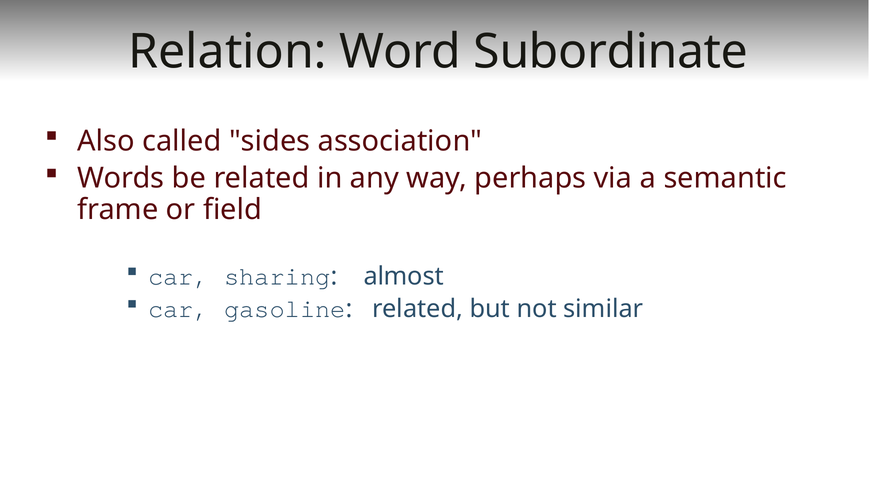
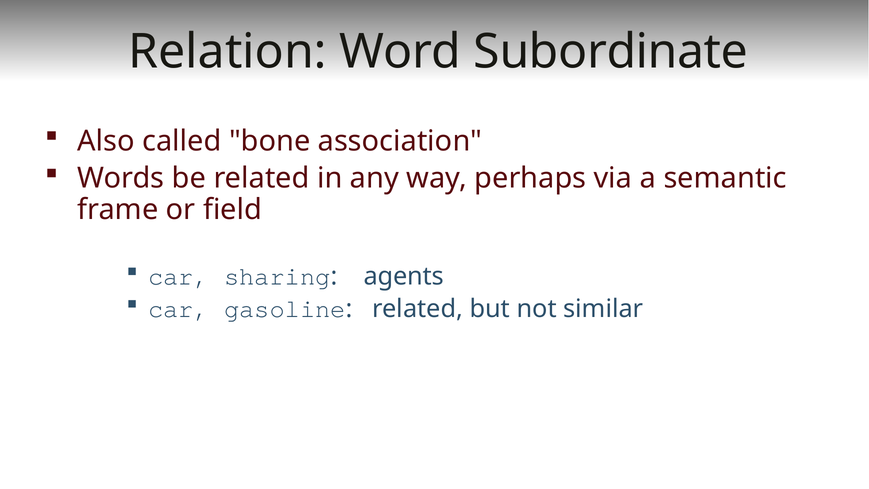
sides: sides -> bone
almost: almost -> agents
